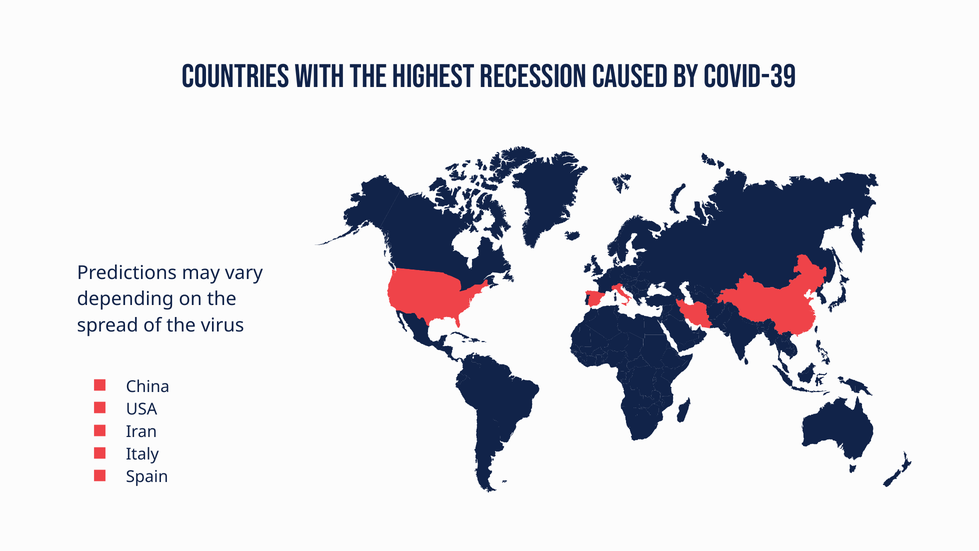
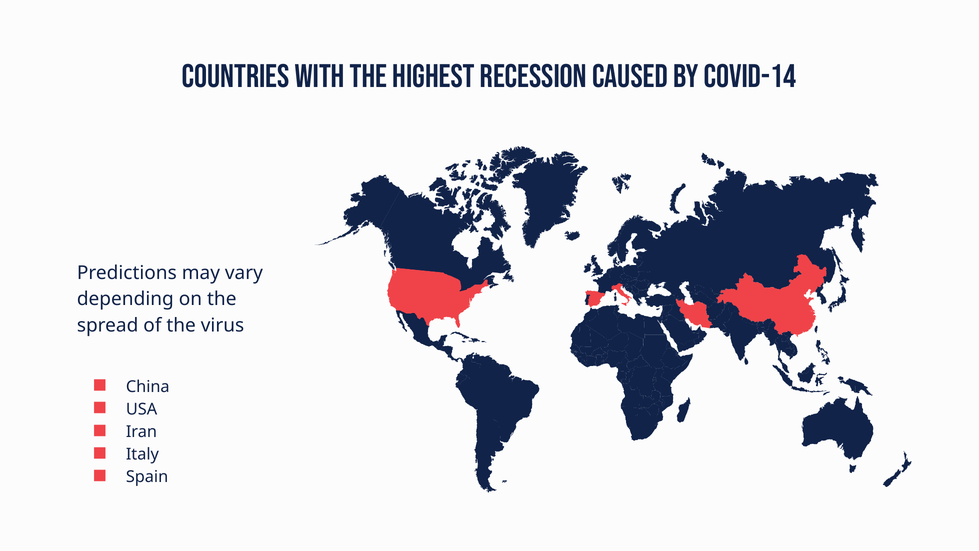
covid-39: covid-39 -> covid-14
